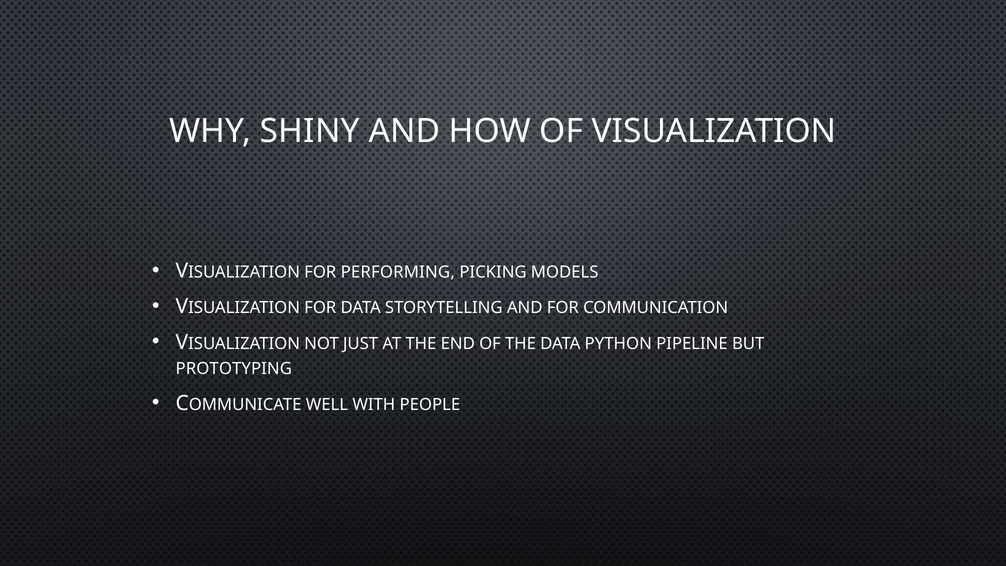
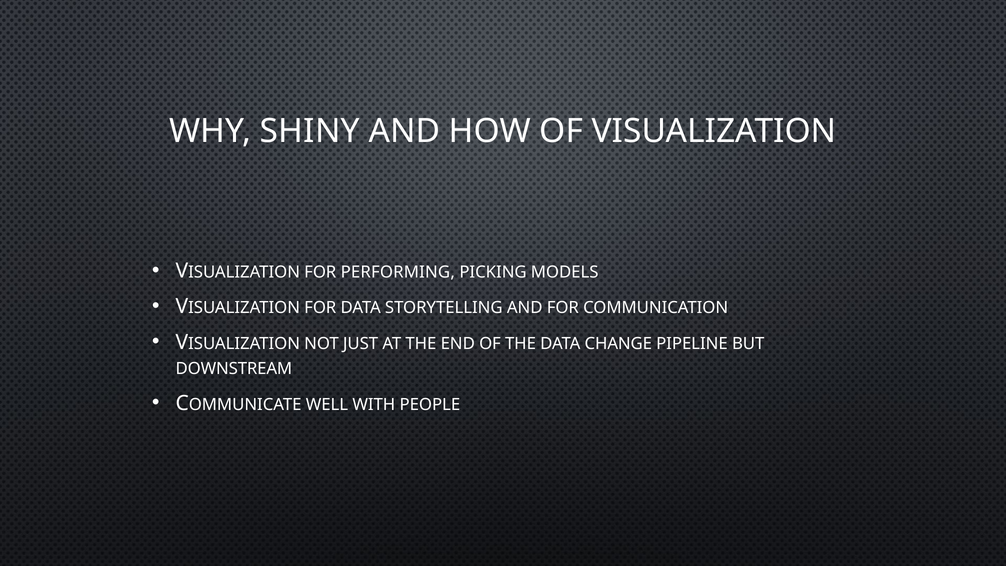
PYTHON: PYTHON -> CHANGE
PROTOTYPING: PROTOTYPING -> DOWNSTREAM
